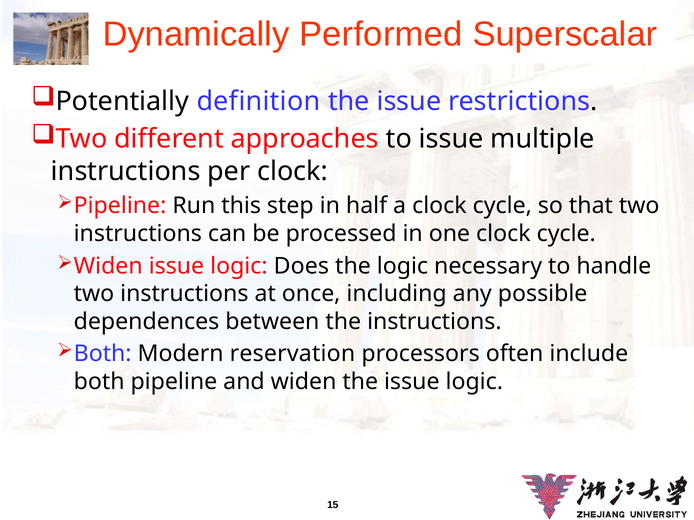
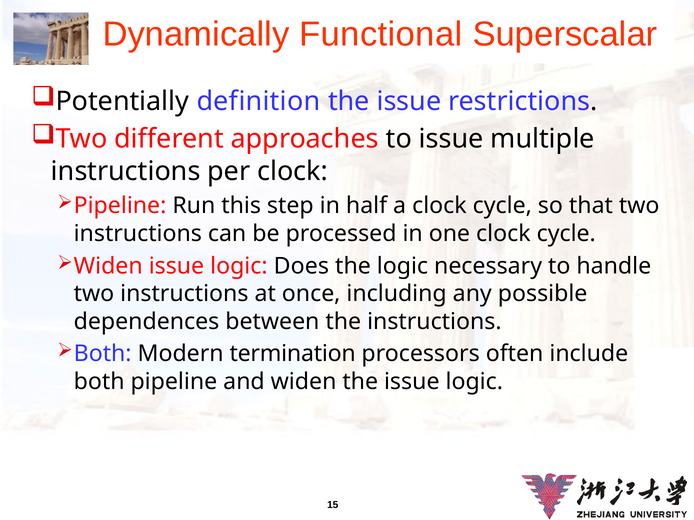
Performed: Performed -> Functional
reservation: reservation -> termination
